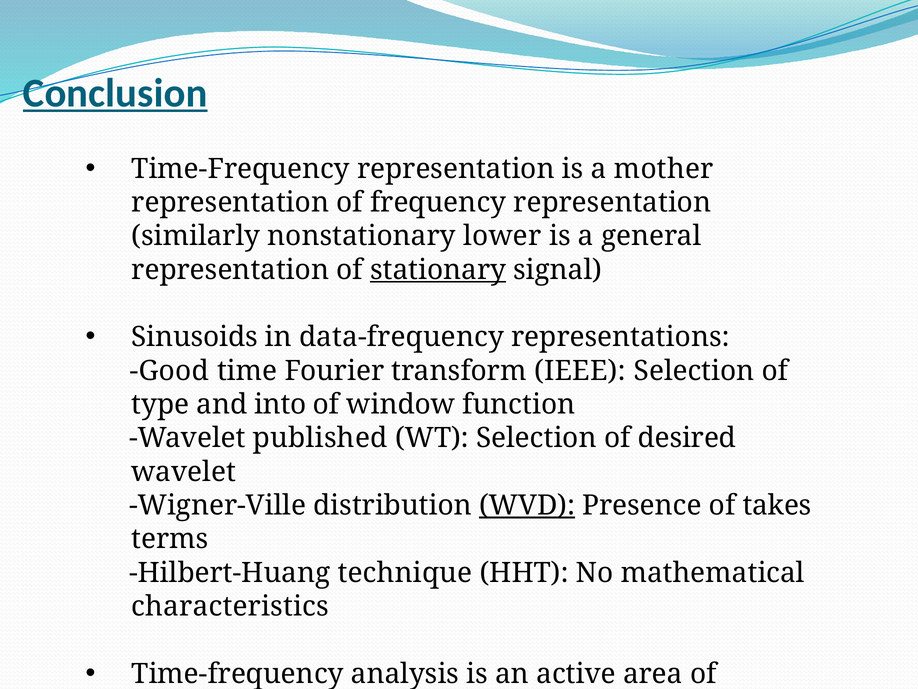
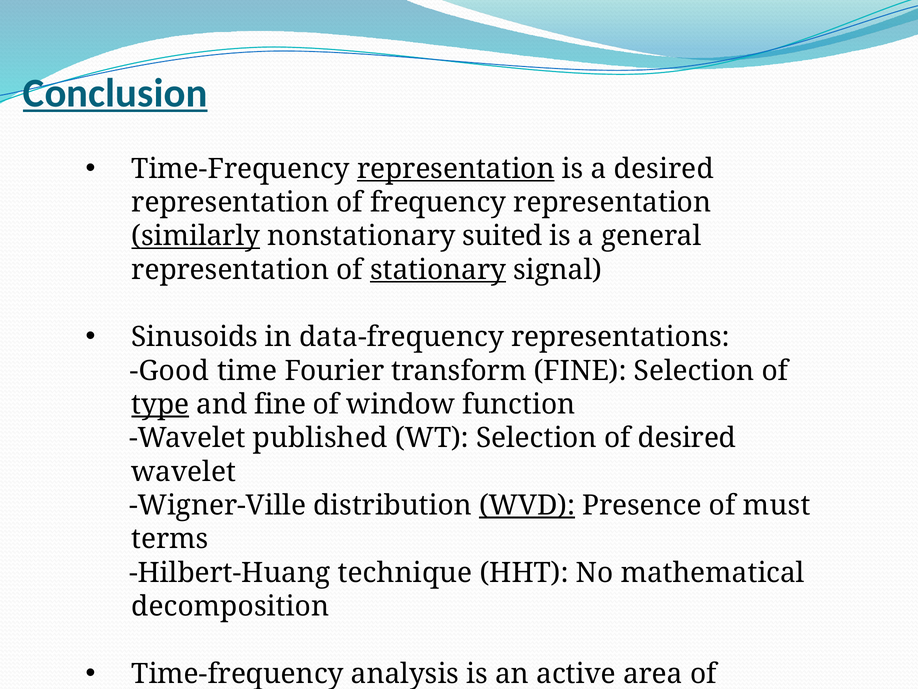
representation at (456, 169) underline: none -> present
a mother: mother -> desired
similarly underline: none -> present
lower: lower -> suited
transform IEEE: IEEE -> FINE
type underline: none -> present
and into: into -> fine
takes: takes -> must
characteristics: characteristics -> decomposition
